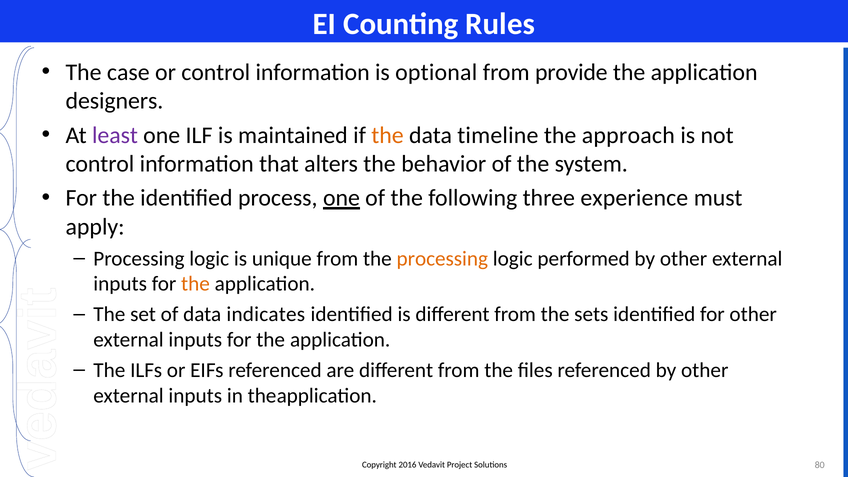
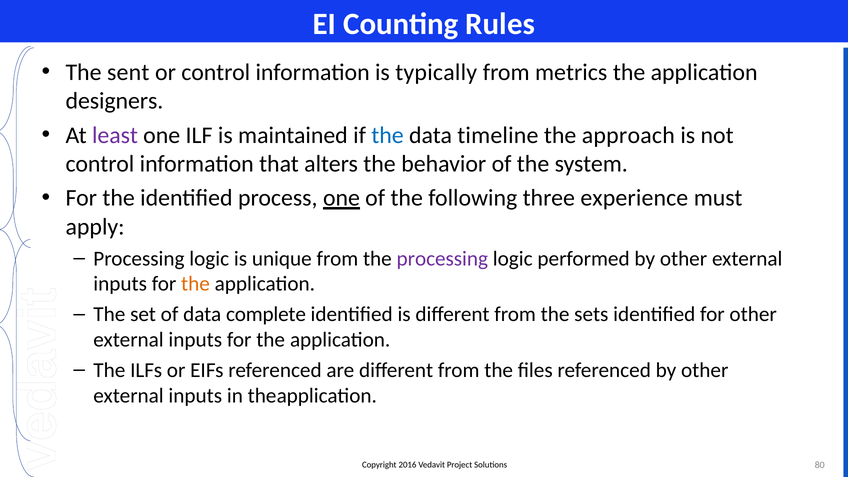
case: case -> sent
optional: optional -> typically
provide: provide -> metrics
the at (388, 135) colour: orange -> blue
processing at (442, 259) colour: orange -> purple
indicates: indicates -> complete
